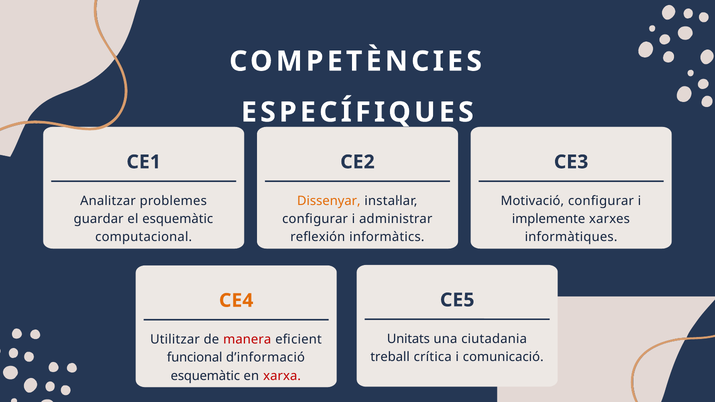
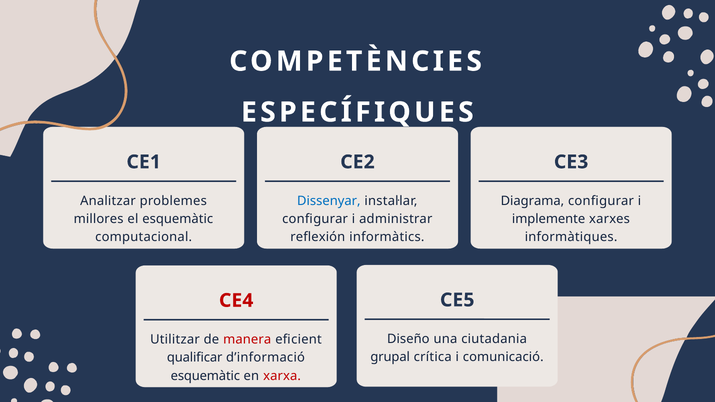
Dissenyar colour: orange -> blue
Motivació: Motivació -> Diagrama
guardar: guardar -> millores
CE4 colour: orange -> red
Unitats: Unitats -> Diseño
treball: treball -> grupal
funcional: funcional -> qualificar
